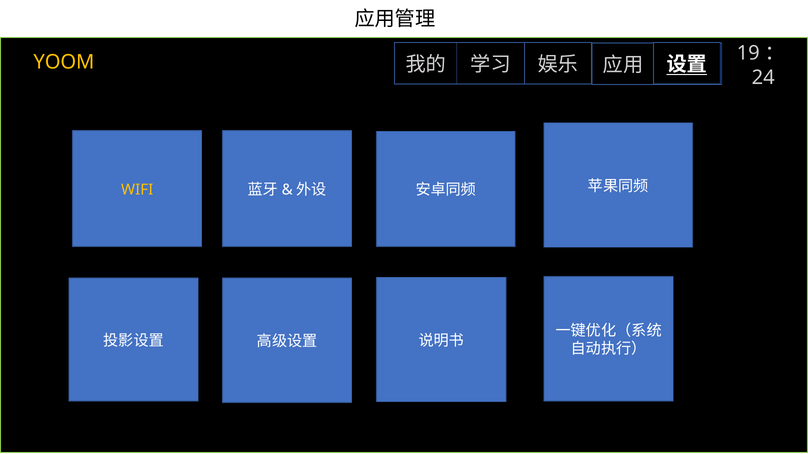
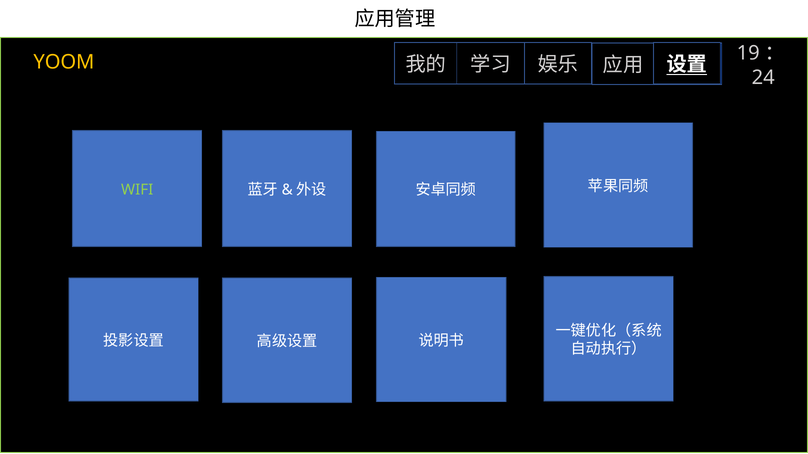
WIFI colour: yellow -> light green
